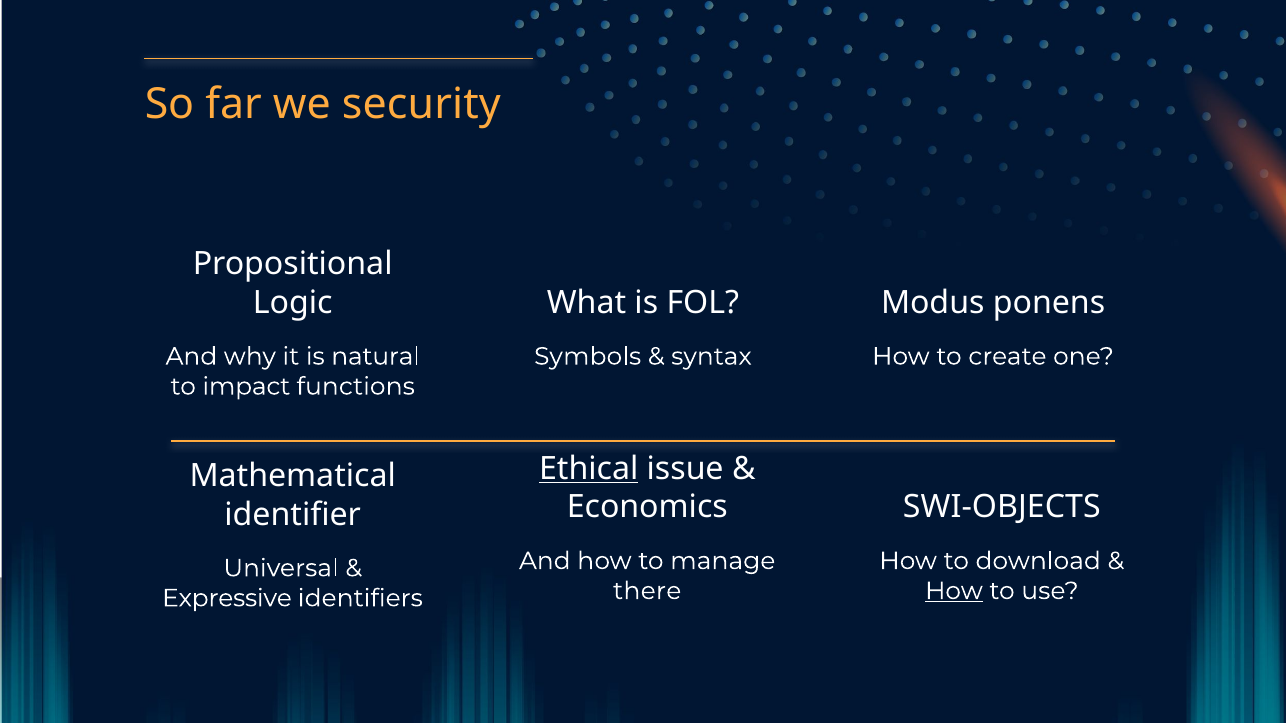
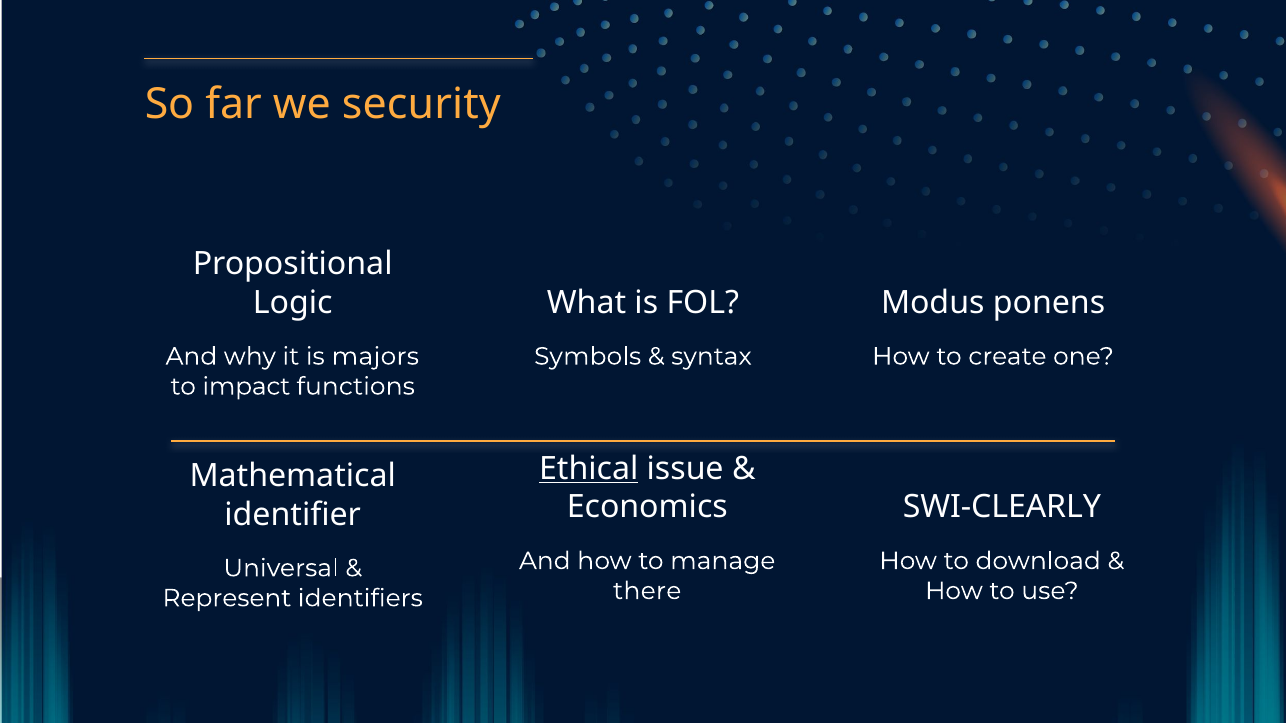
natural: natural -> majors
SWI-OBJECTS: SWI-OBJECTS -> SWI-CLEARLY
How at (954, 591) underline: present -> none
Expressive: Expressive -> Represent
